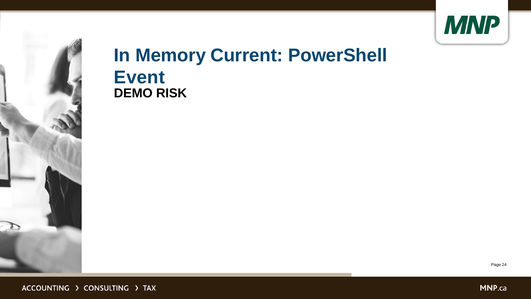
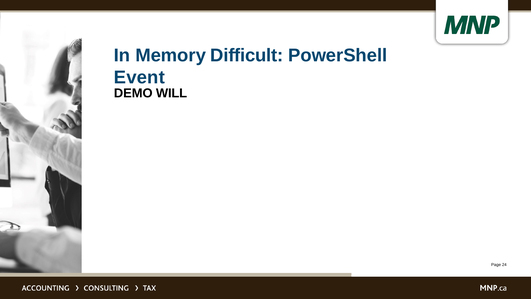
Current: Current -> Difficult
RISK: RISK -> WILL
